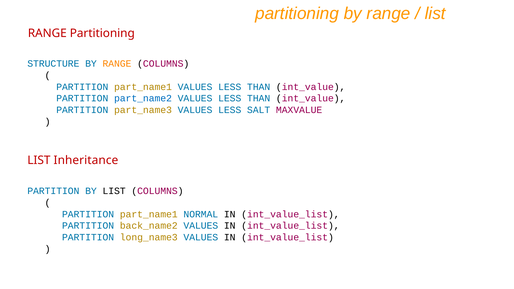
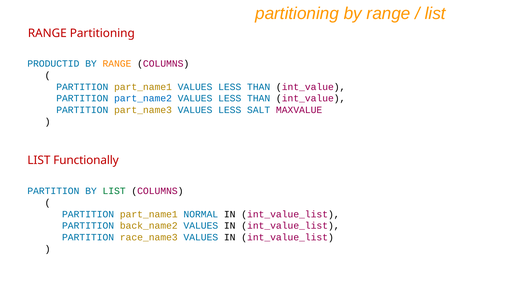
STRUCTURE: STRUCTURE -> PRODUCTID
Inheritance: Inheritance -> Functionally
LIST at (114, 191) colour: black -> green
long_name3: long_name3 -> race_name3
